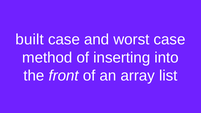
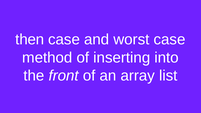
built: built -> then
